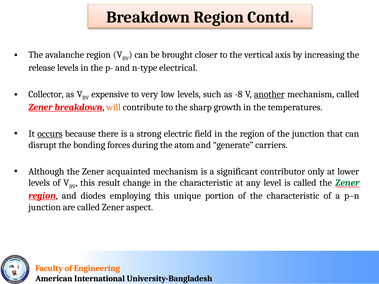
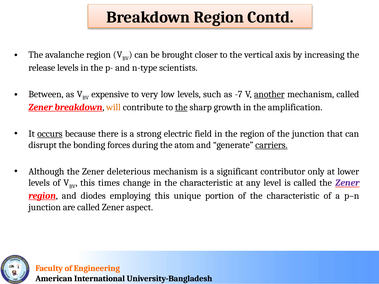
electrical: electrical -> scientists
Collector: Collector -> Between
-8: -8 -> -7
the at (181, 107) underline: none -> present
temperatures: temperatures -> amplification
carriers underline: none -> present
acquainted: acquainted -> deleterious
result: result -> times
Zener at (347, 183) colour: green -> purple
